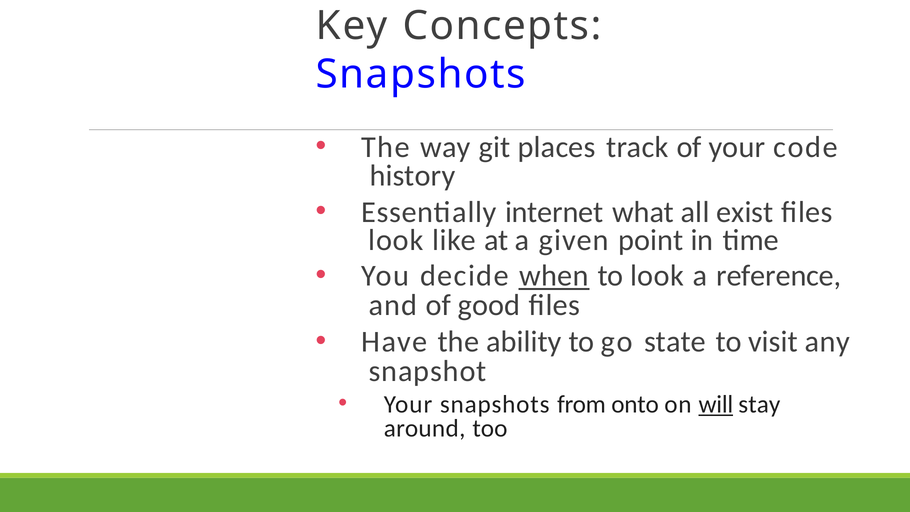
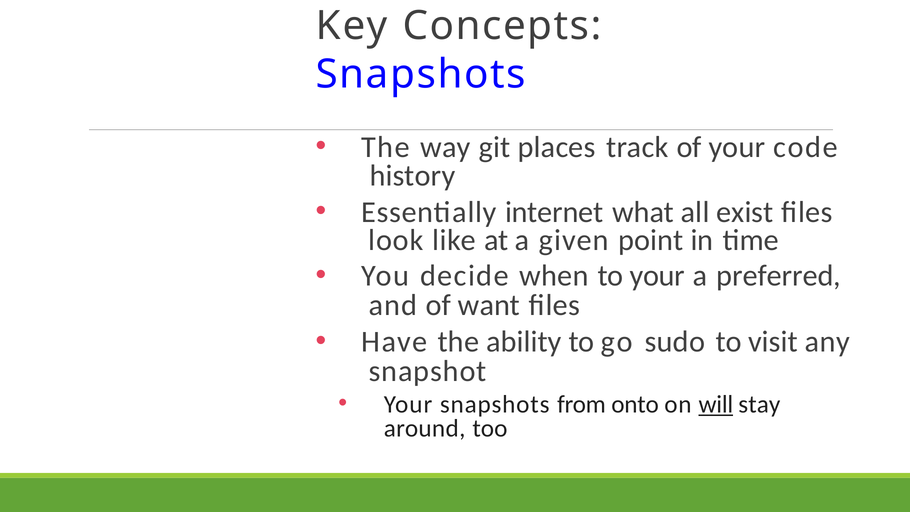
when underline: present -> none
to look: look -> your
reference: reference -> preferred
good: good -> want
state: state -> sudo
